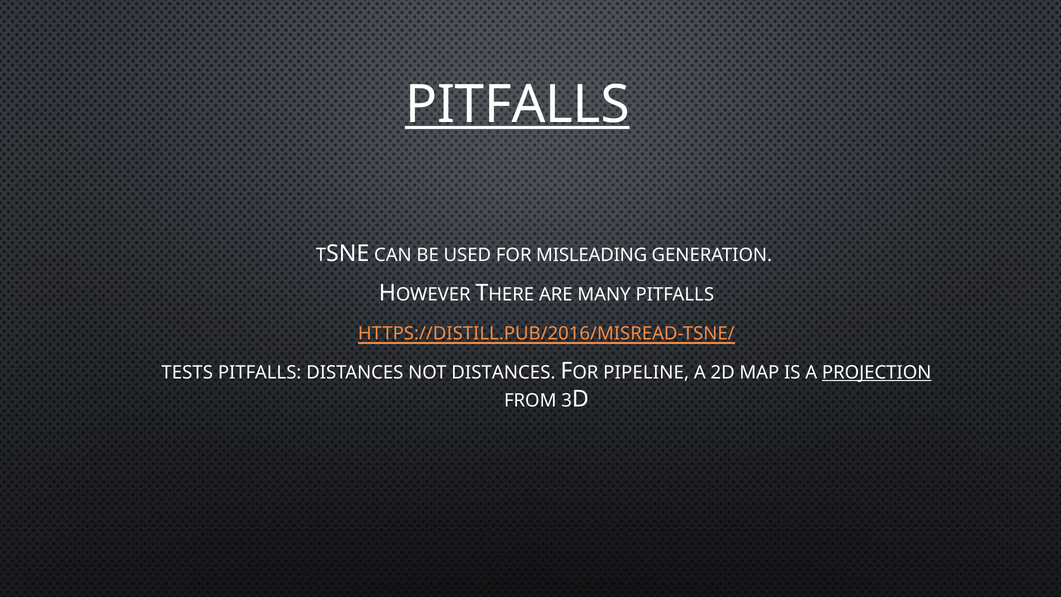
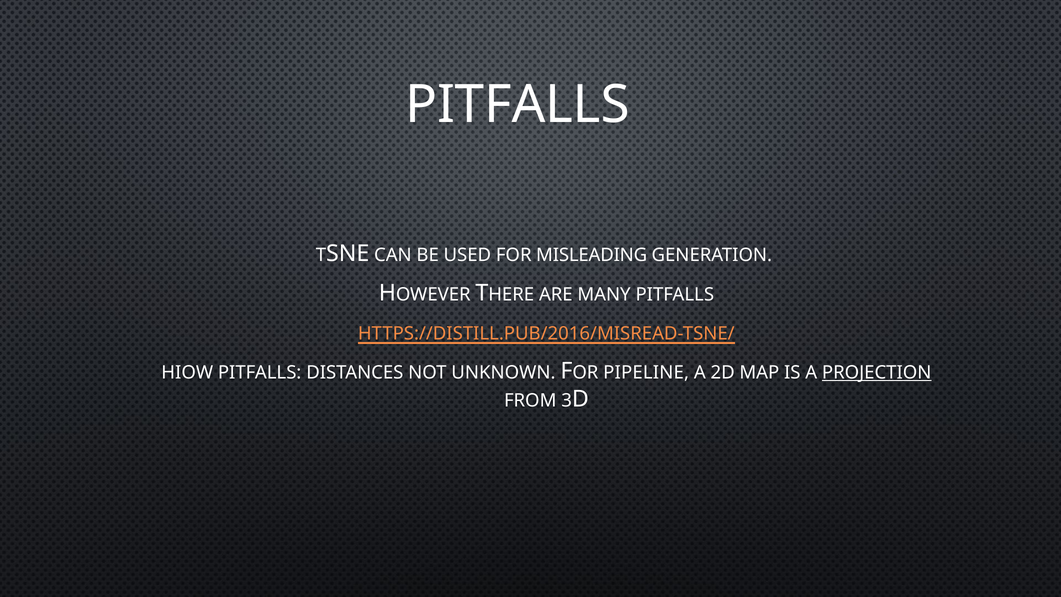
PITFALLS at (517, 105) underline: present -> none
TESTS: TESTS -> HIOW
NOT DISTANCES: DISTANCES -> UNKNOWN
